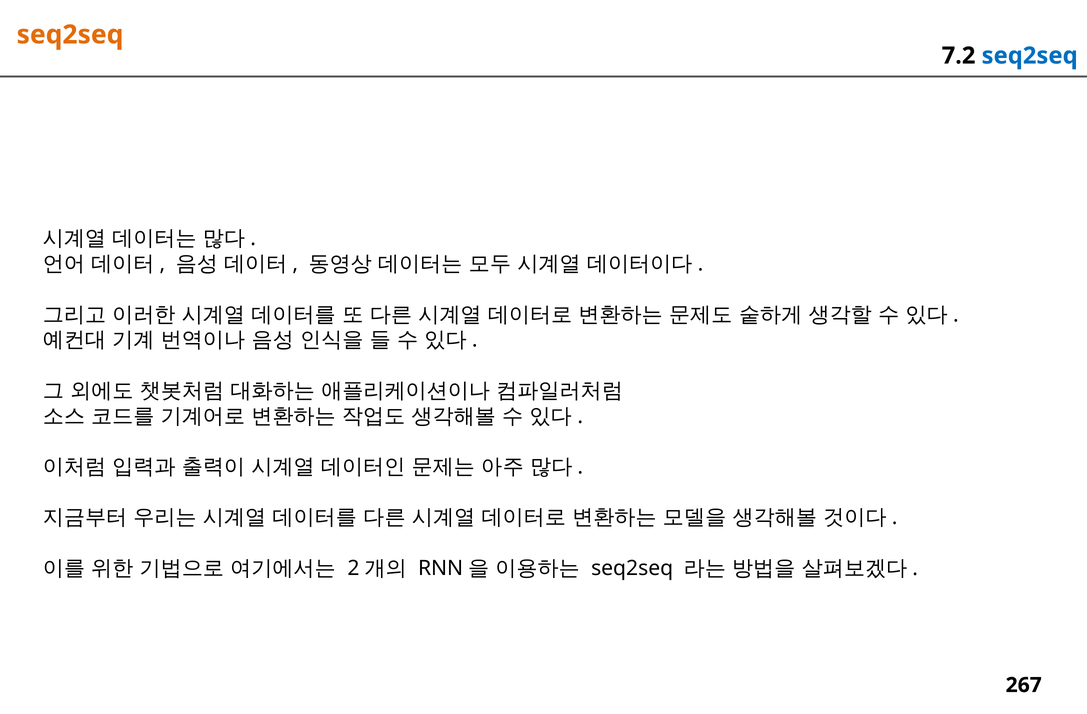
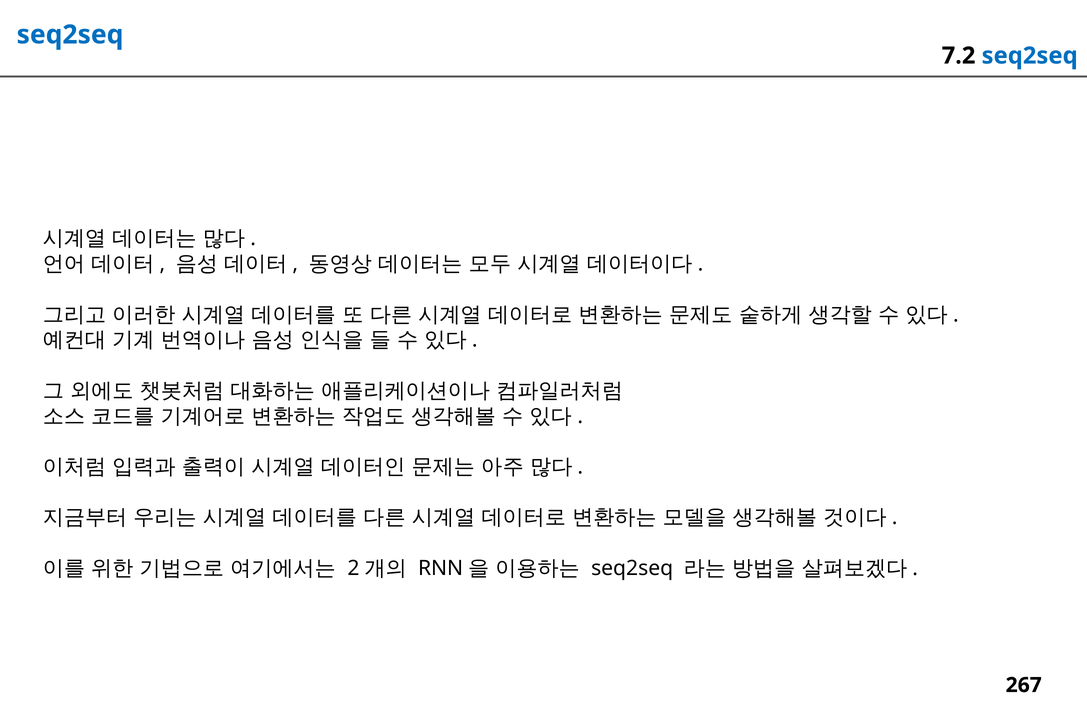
seq2seq at (70, 35) colour: orange -> blue
